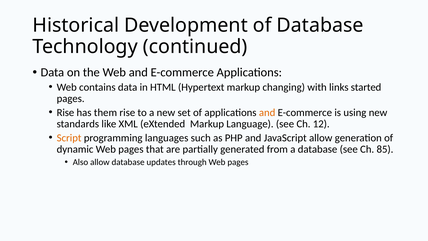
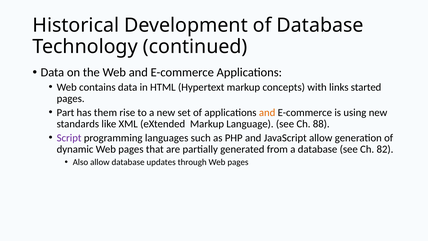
changing: changing -> concepts
Rise at (65, 112): Rise -> Part
12: 12 -> 88
Script colour: orange -> purple
85: 85 -> 82
